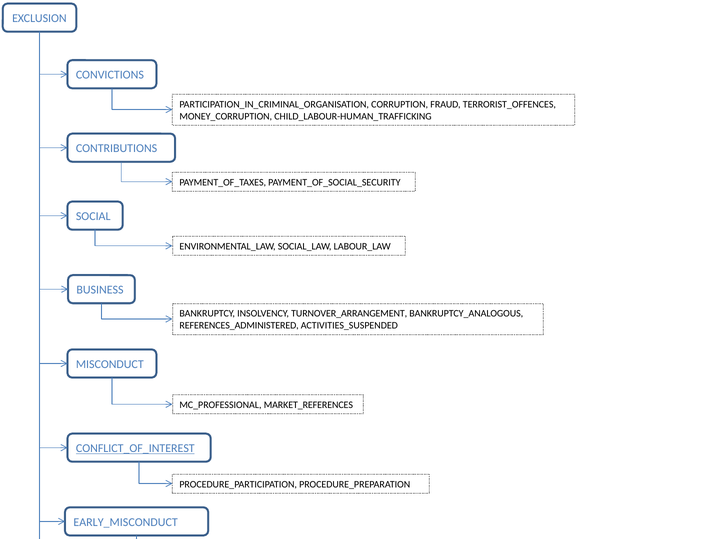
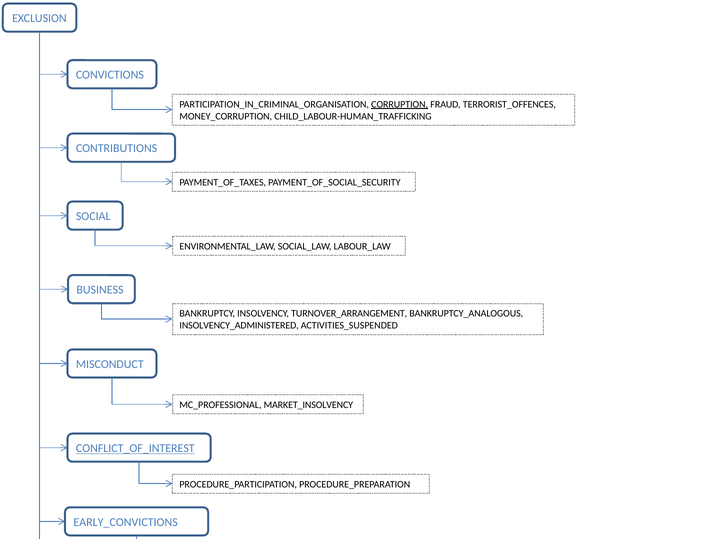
CORRUPTION underline: none -> present
REFERENCES_ADMINISTERED: REFERENCES_ADMINISTERED -> INSOLVENCY_ADMINISTERED
MARKET_REFERENCES: MARKET_REFERENCES -> MARKET_INSOLVENCY
EARLY_MISCONDUCT: EARLY_MISCONDUCT -> EARLY_CONVICTIONS
